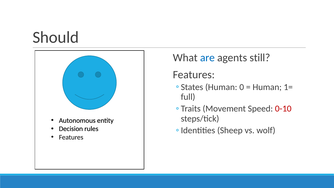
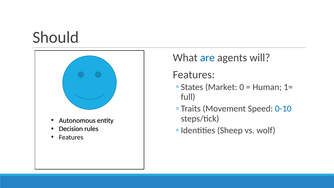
still: still -> will
Human at (221, 87): Human -> Market
0-10 colour: red -> blue
